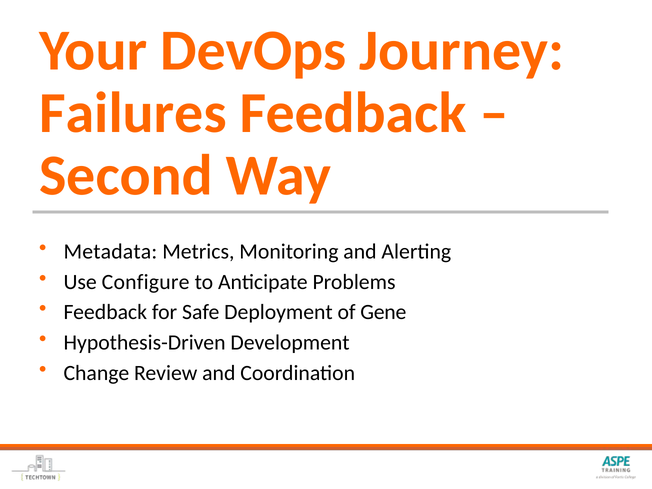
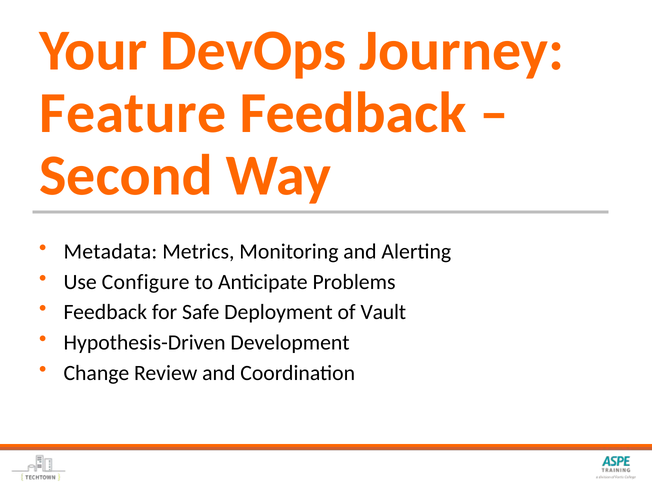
Failures: Failures -> Feature
Gene: Gene -> Vault
